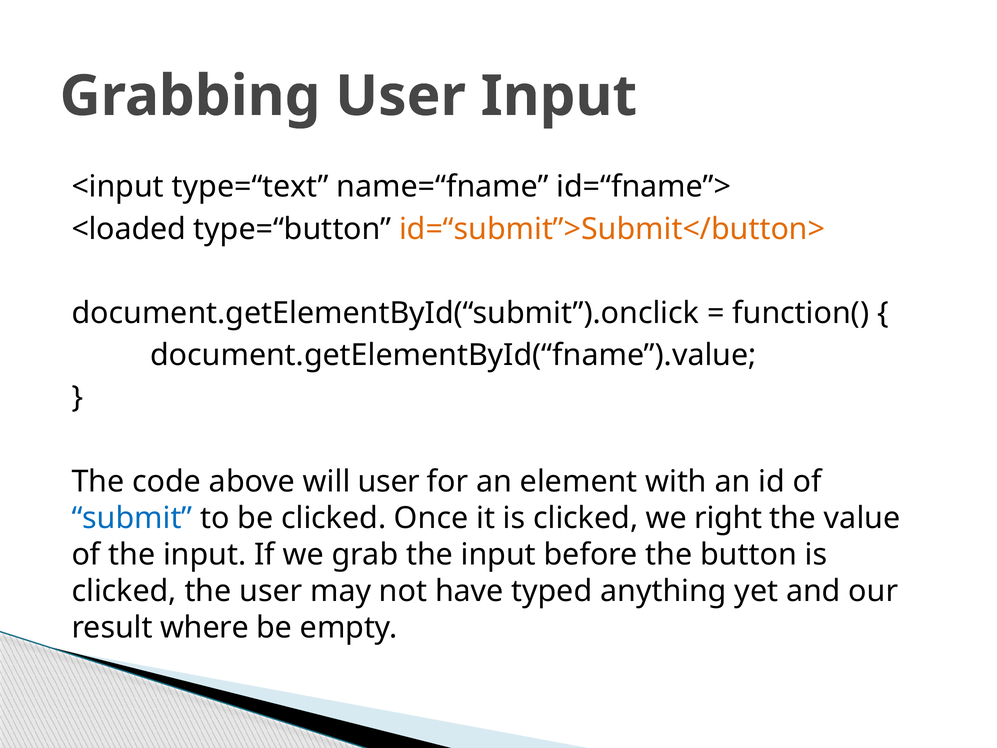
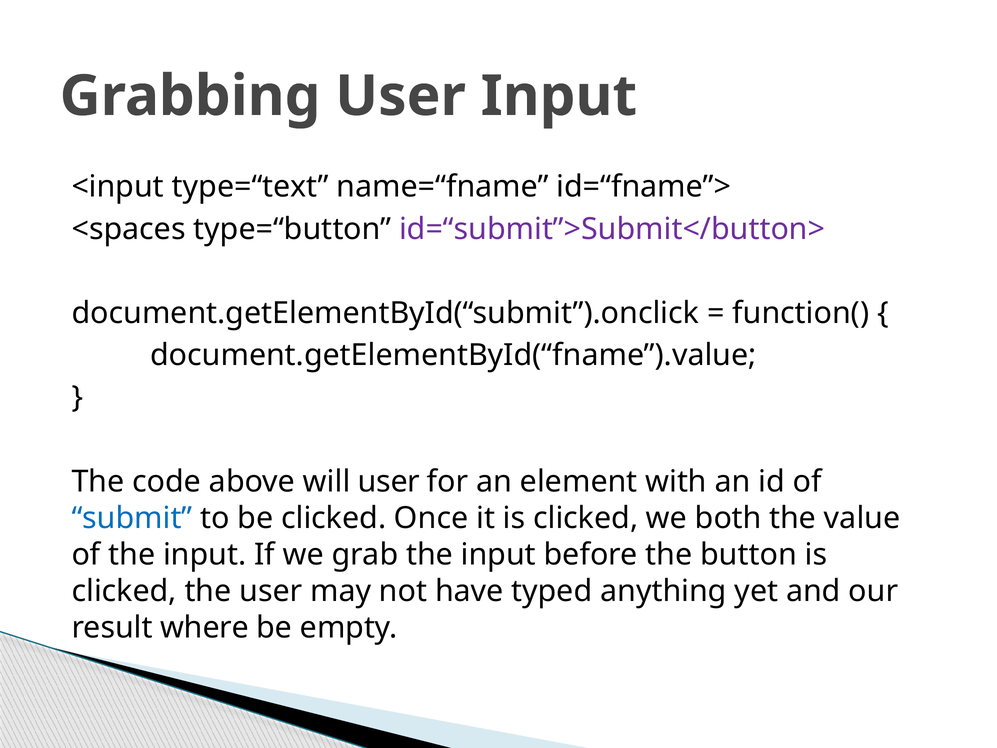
<loaded: <loaded -> <spaces
id=“submit”>Submit</button> colour: orange -> purple
right: right -> both
